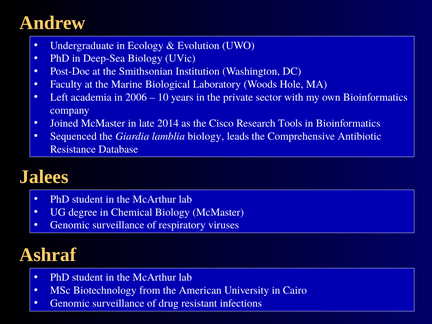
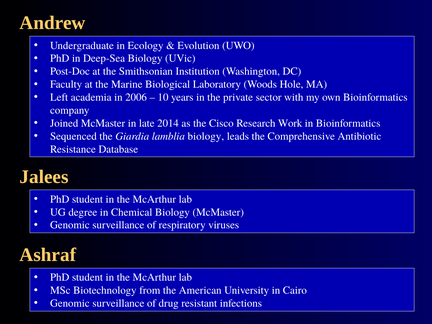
Tools: Tools -> Work
